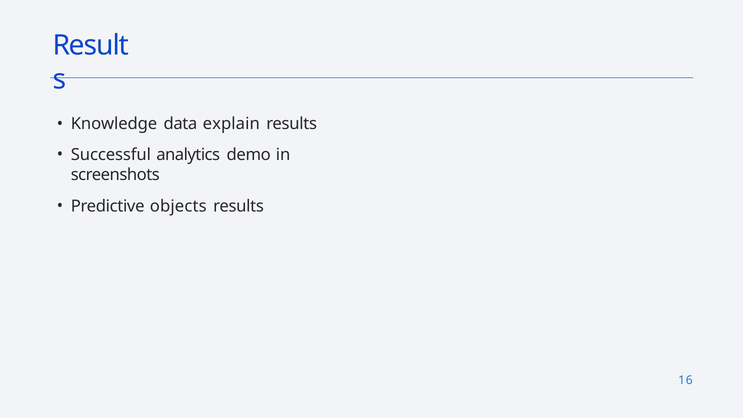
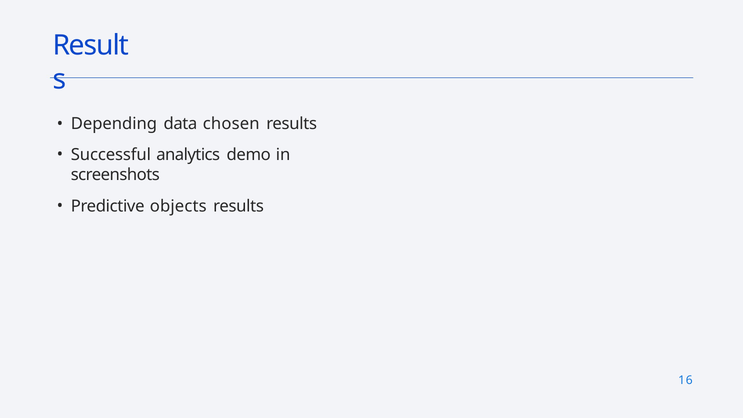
Knowledge: Knowledge -> Depending
explain: explain -> chosen
